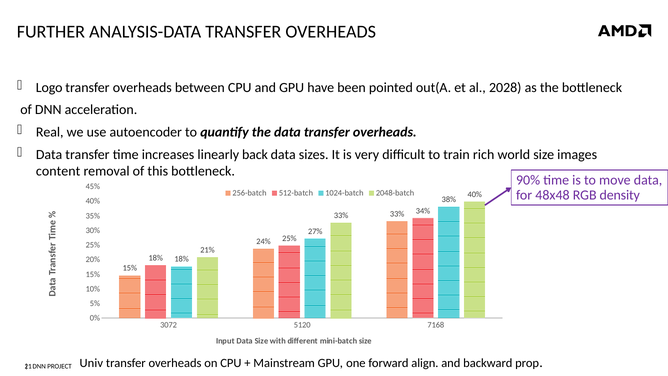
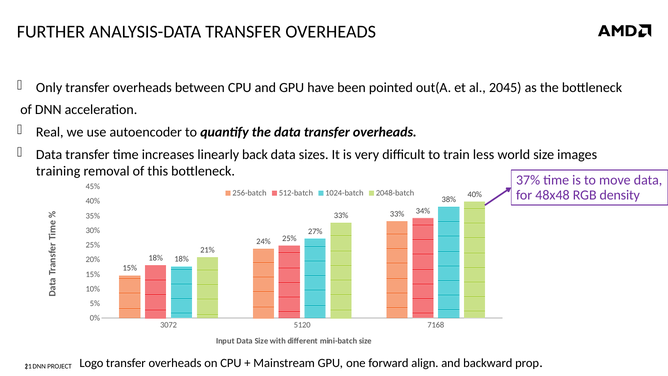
Logo: Logo -> Only
2028: 2028 -> 2045
rich: rich -> less
content: content -> training
90%: 90% -> 37%
Univ: Univ -> Logo
